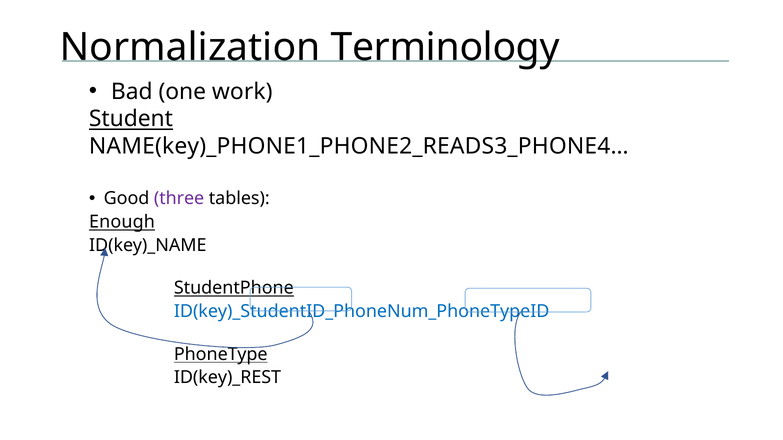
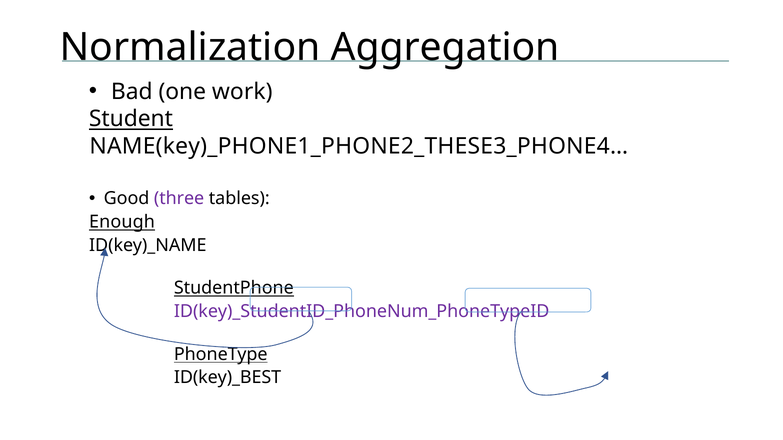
Terminology: Terminology -> Aggregation
NAME(key)_PHONE1_PHONE2_READS3_PHONE4…: NAME(key)_PHONE1_PHONE2_READS3_PHONE4… -> NAME(key)_PHONE1_PHONE2_THESE3_PHONE4…
ID(key)_StudentID_PhoneNum_PhoneTypeID colour: blue -> purple
ID(key)_REST: ID(key)_REST -> ID(key)_BEST
